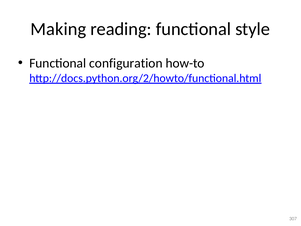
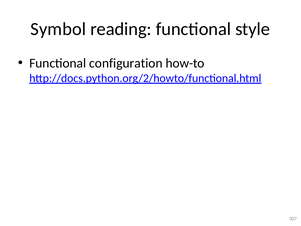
Making: Making -> Symbol
